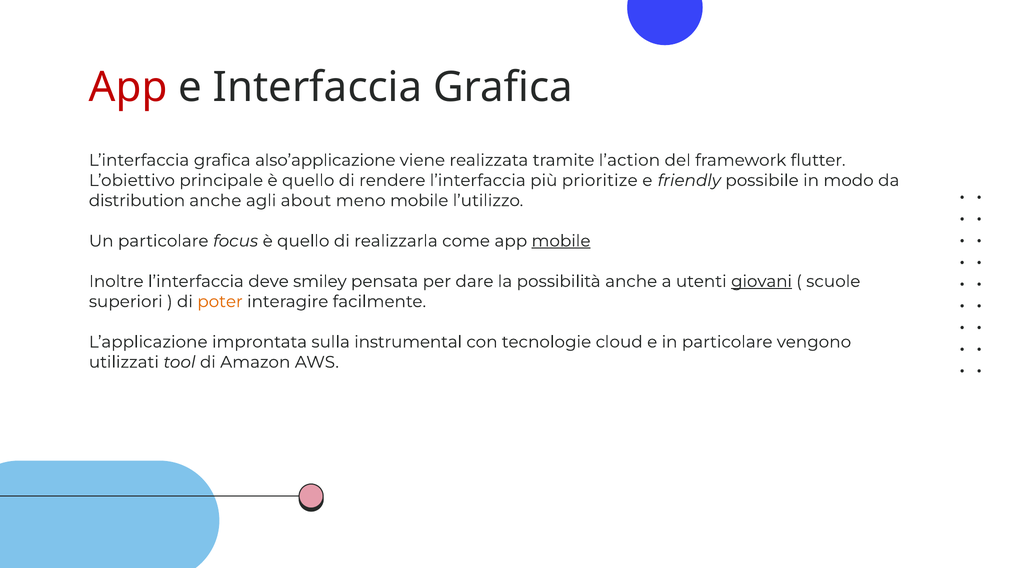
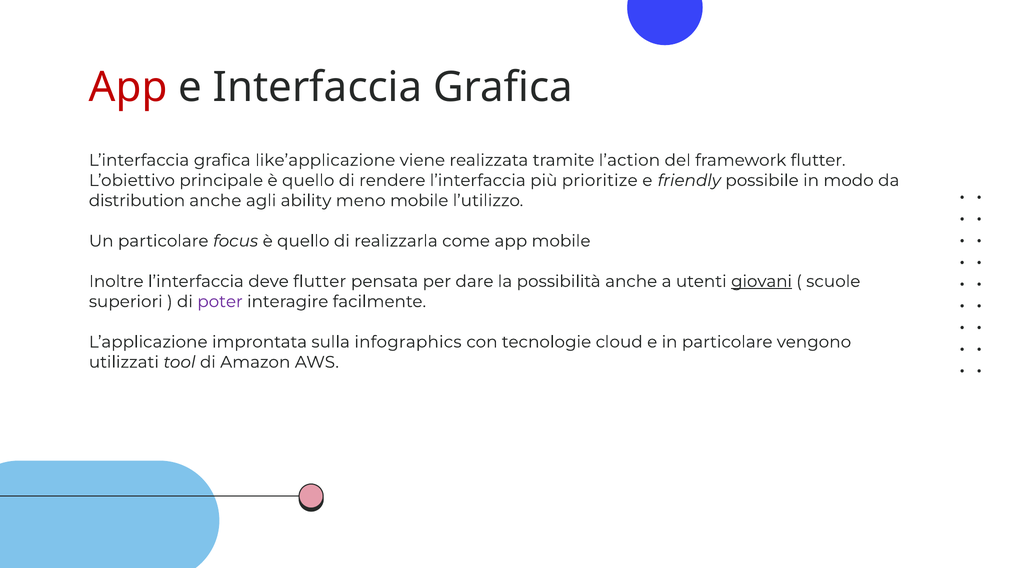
also’applicazione: also’applicazione -> like’applicazione
about: about -> ability
mobile at (561, 241) underline: present -> none
deve smiley: smiley -> flutter
poter colour: orange -> purple
instrumental: instrumental -> infographics
